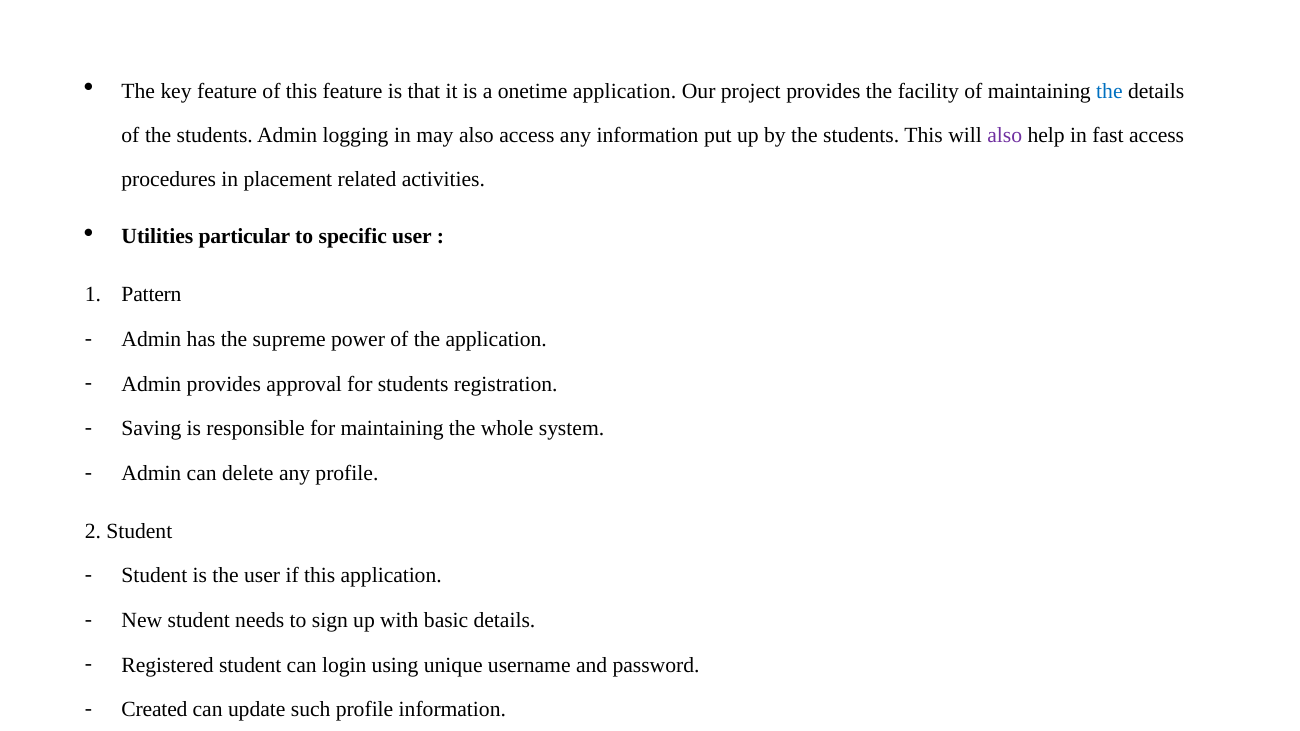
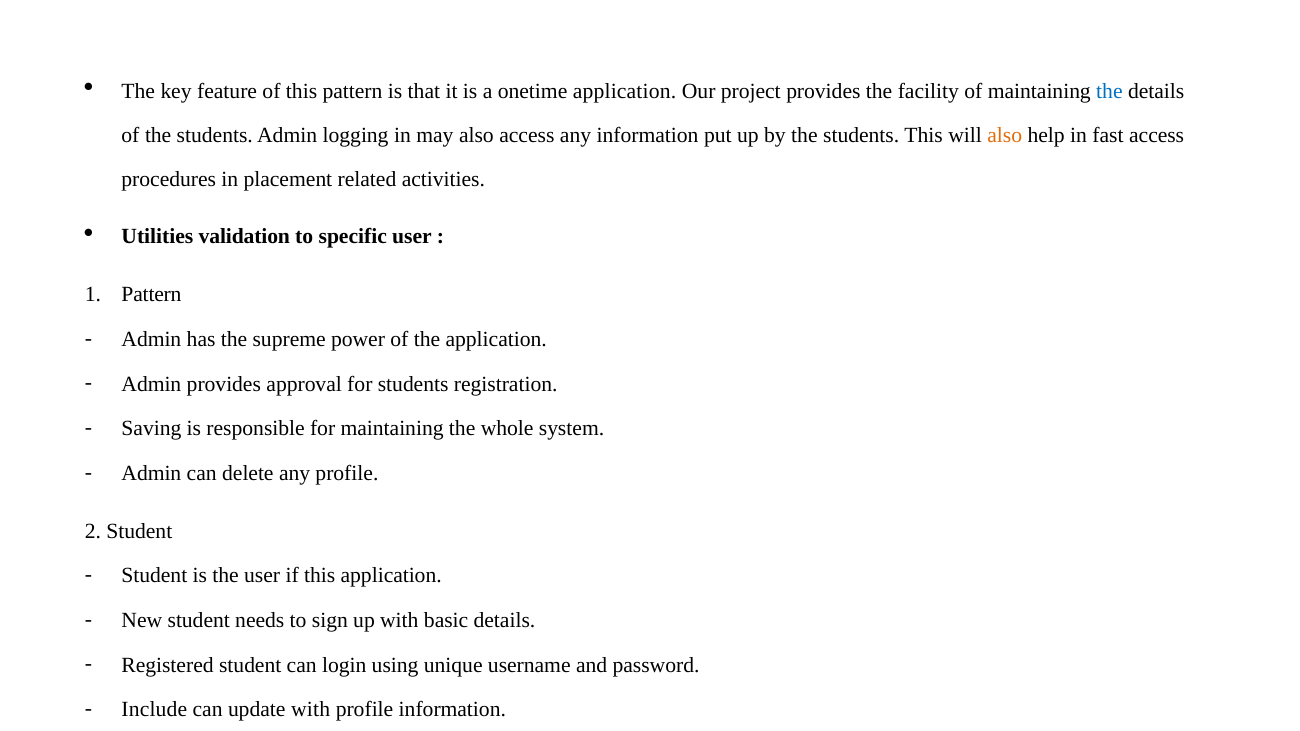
this feature: feature -> pattern
also at (1005, 135) colour: purple -> orange
particular: particular -> validation
Created: Created -> Include
update such: such -> with
